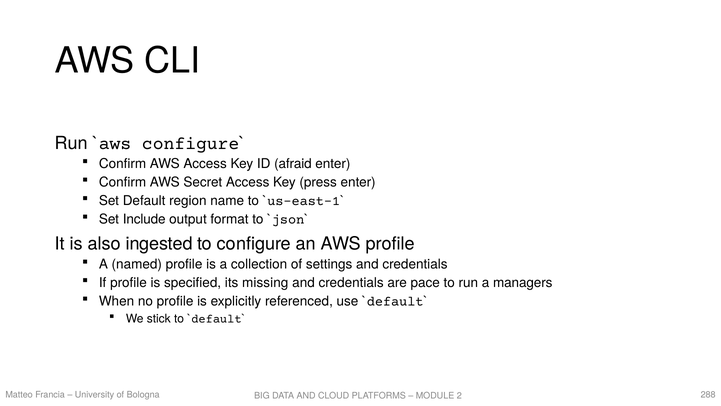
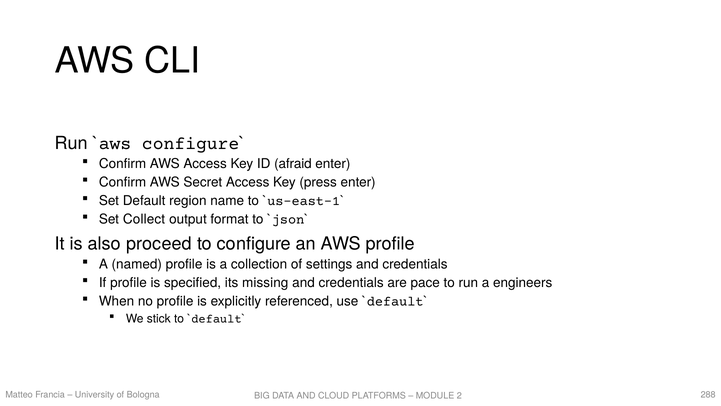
Include: Include -> Collect
ingested: ingested -> proceed
managers: managers -> engineers
